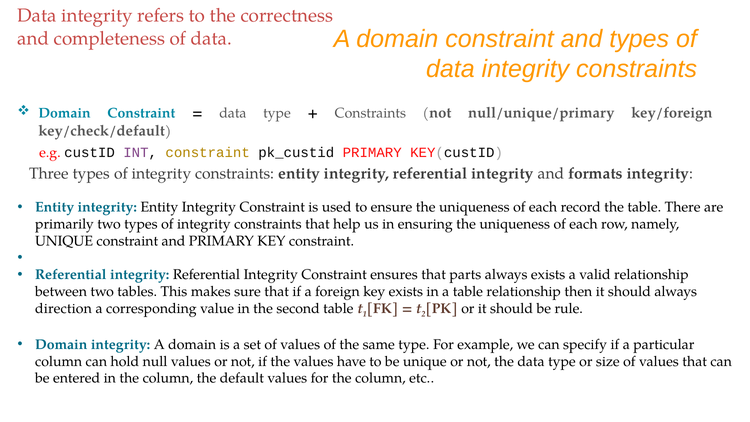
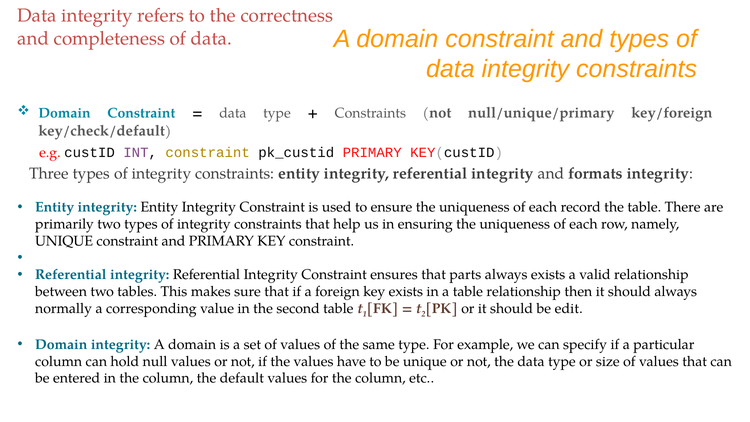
direction: direction -> normally
rule: rule -> edit
